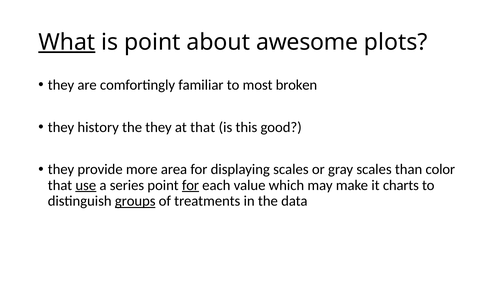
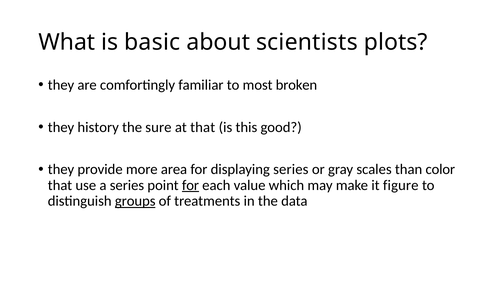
What underline: present -> none
is point: point -> basic
awesome: awesome -> scientists
the they: they -> sure
displaying scales: scales -> series
use underline: present -> none
charts: charts -> figure
